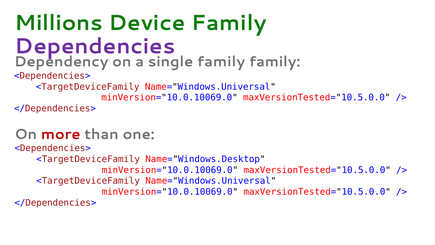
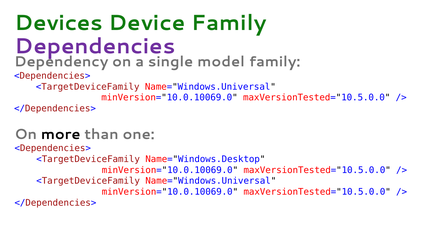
Millions: Millions -> Devices
single family: family -> model
more colour: red -> black
